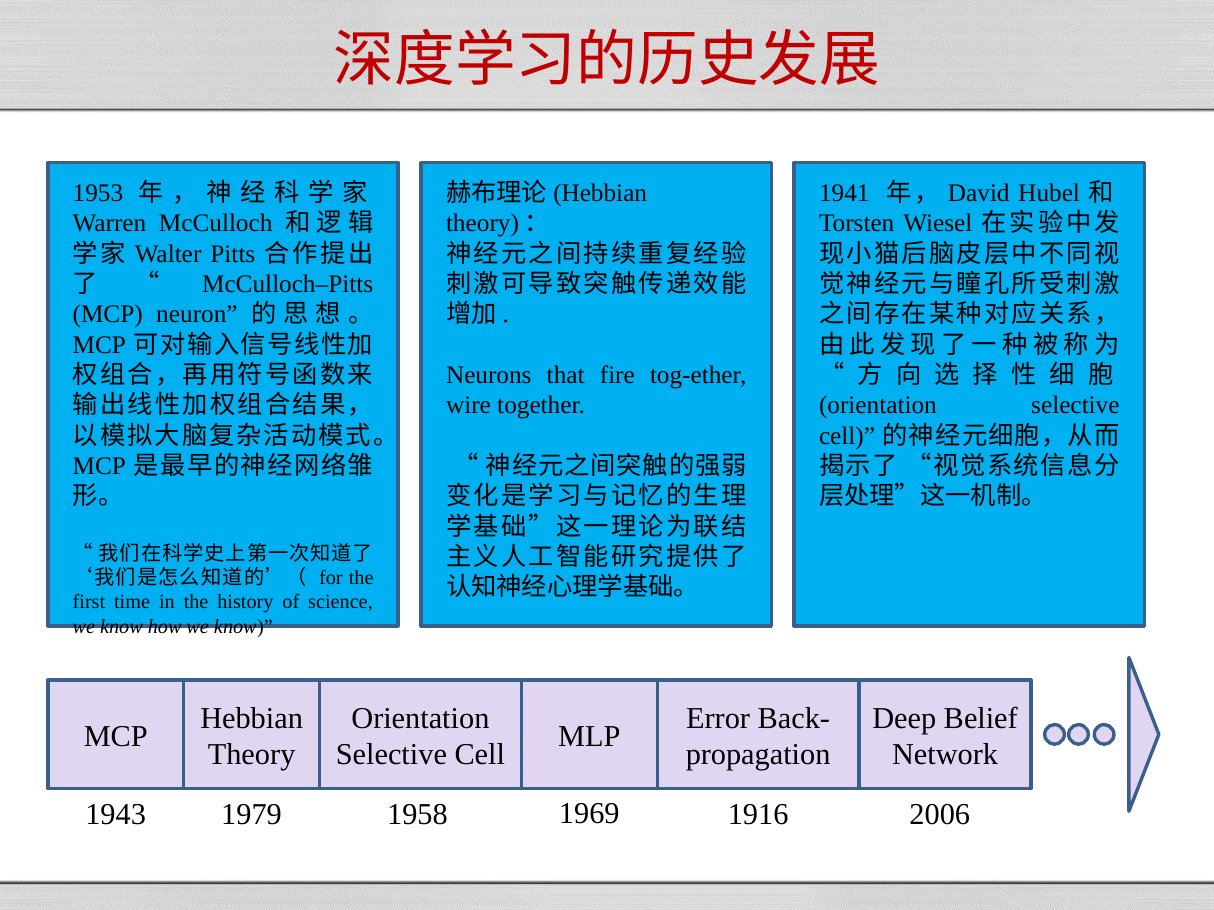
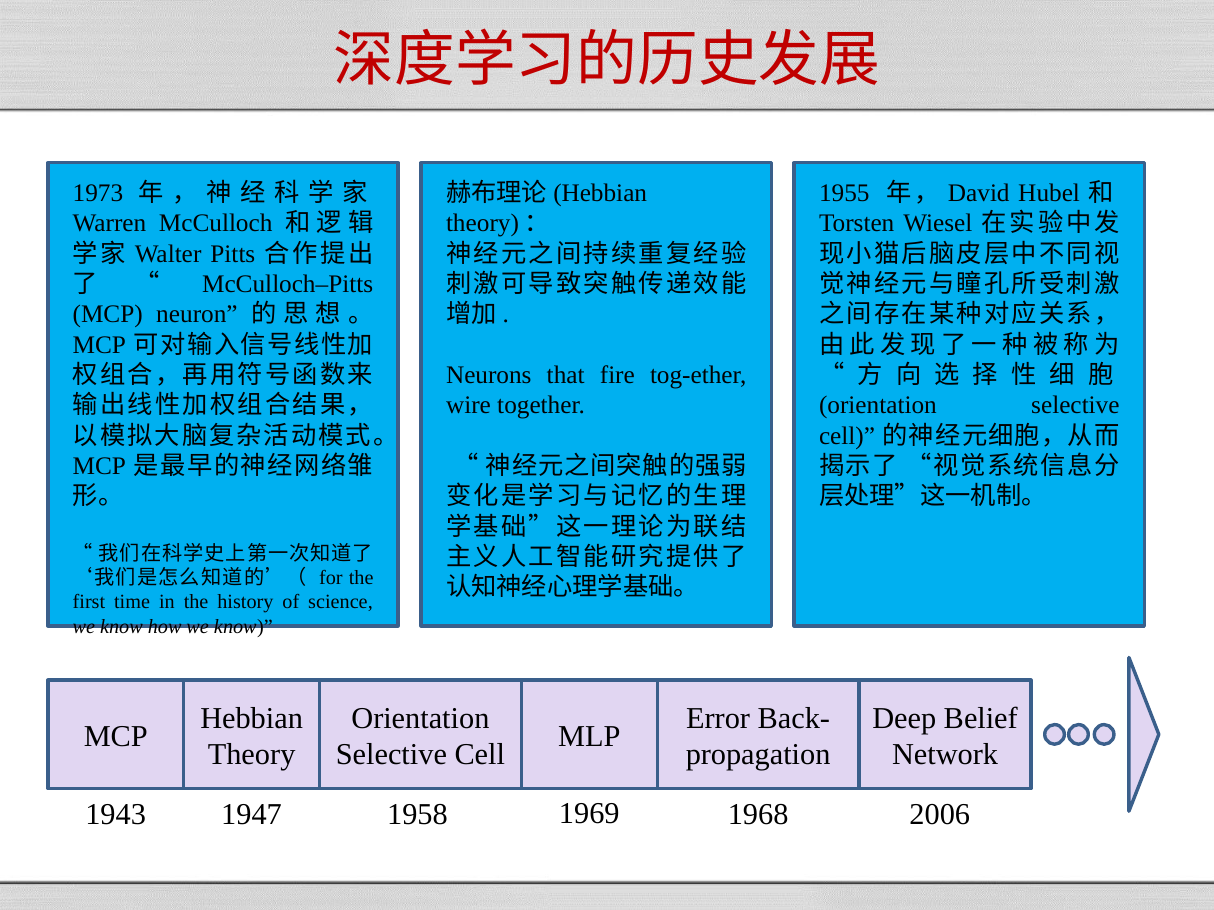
1953: 1953 -> 1973
1941: 1941 -> 1955
1979: 1979 -> 1947
1916: 1916 -> 1968
